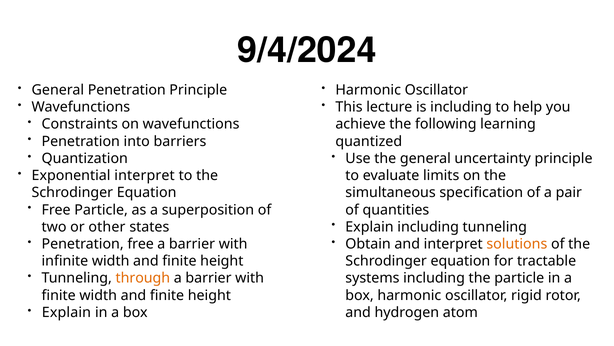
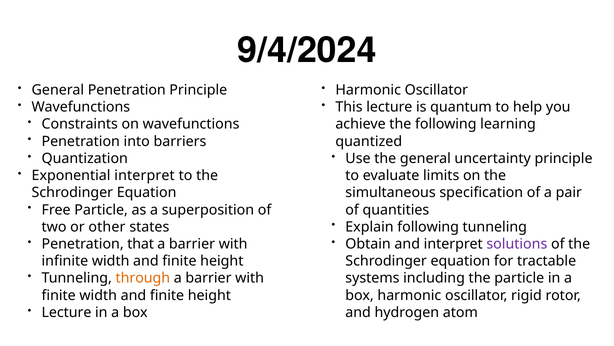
is including: including -> quantum
Explain including: including -> following
Penetration free: free -> that
solutions colour: orange -> purple
Explain at (66, 312): Explain -> Lecture
